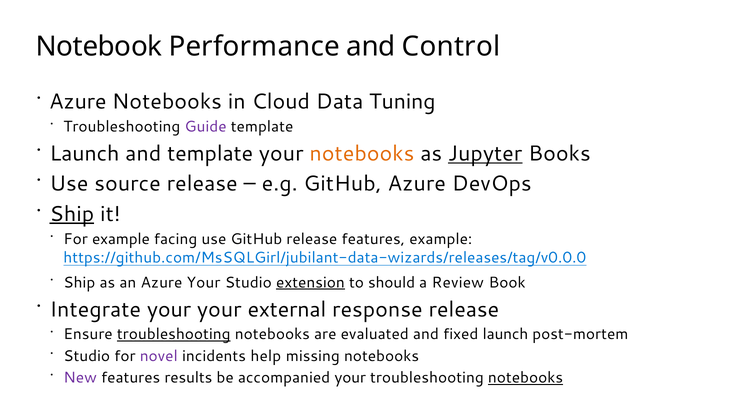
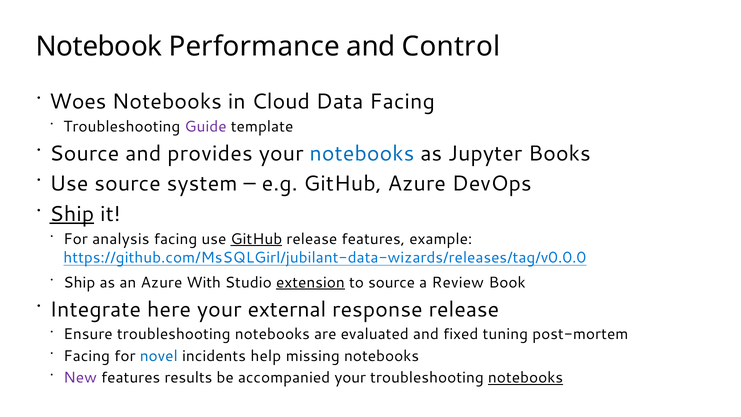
Azure at (78, 102): Azure -> Woes
Data Tuning: Tuning -> Facing
Launch at (84, 154): Launch -> Source
and template: template -> provides
notebooks at (362, 154) colour: orange -> blue
Jupyter underline: present -> none
source release: release -> system
For example: example -> analysis
GitHub at (256, 239) underline: none -> present
Azure Your: Your -> With
to should: should -> source
Integrate your: your -> here
troubleshooting at (174, 334) underline: present -> none
fixed launch: launch -> tuning
Studio at (87, 356): Studio -> Facing
novel colour: purple -> blue
